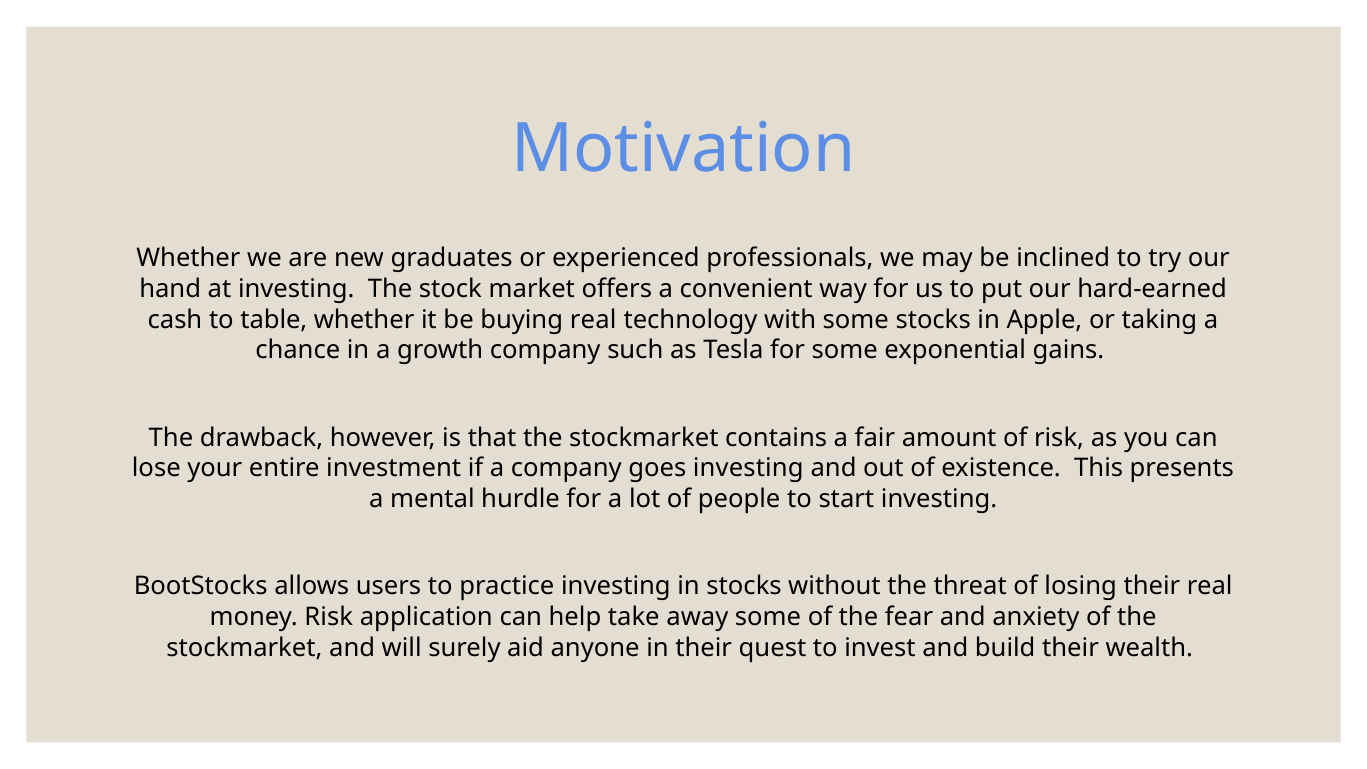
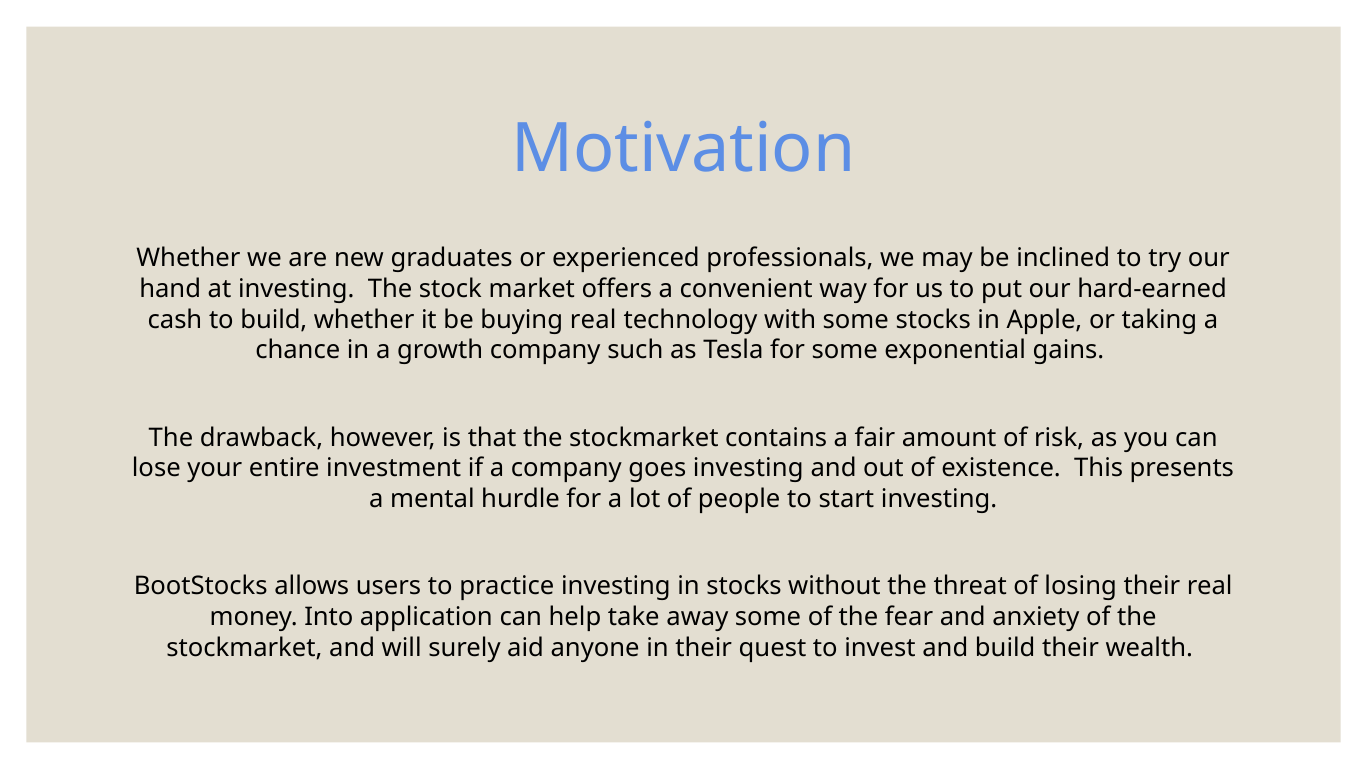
to table: table -> build
money Risk: Risk -> Into
